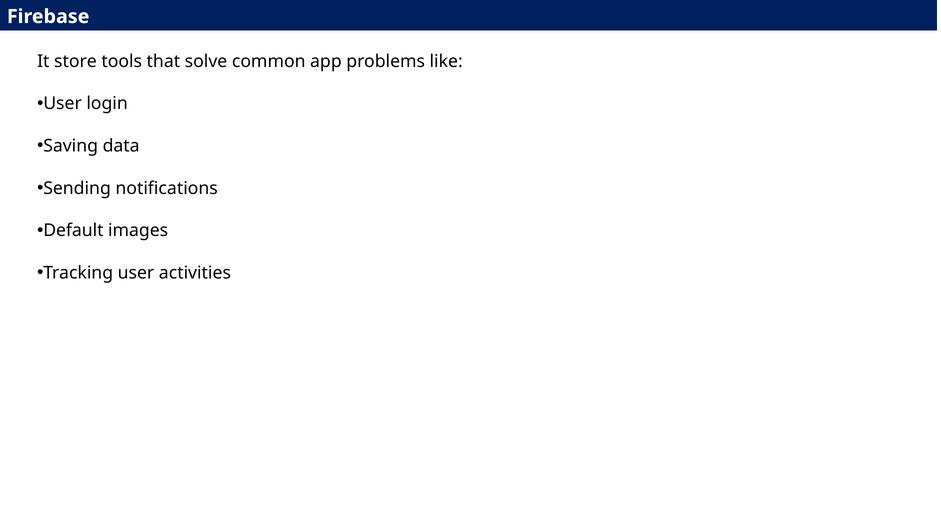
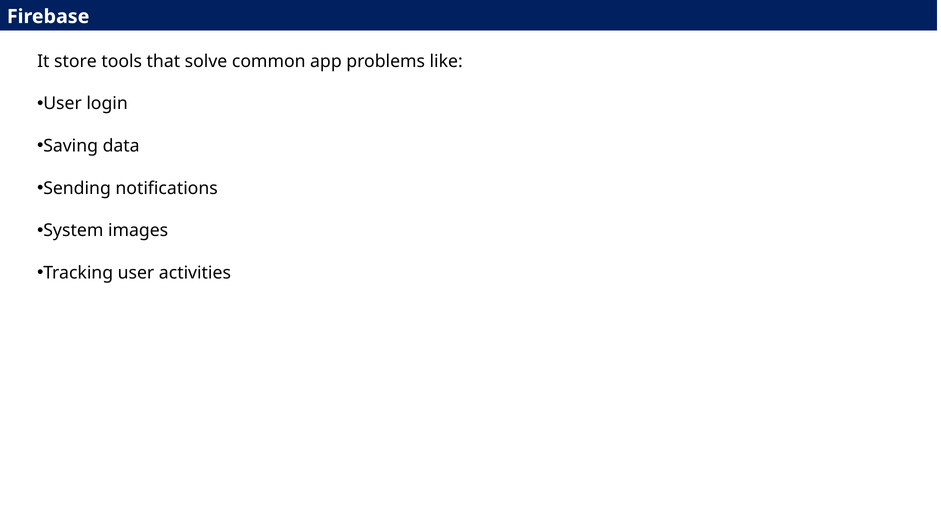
Default: Default -> System
